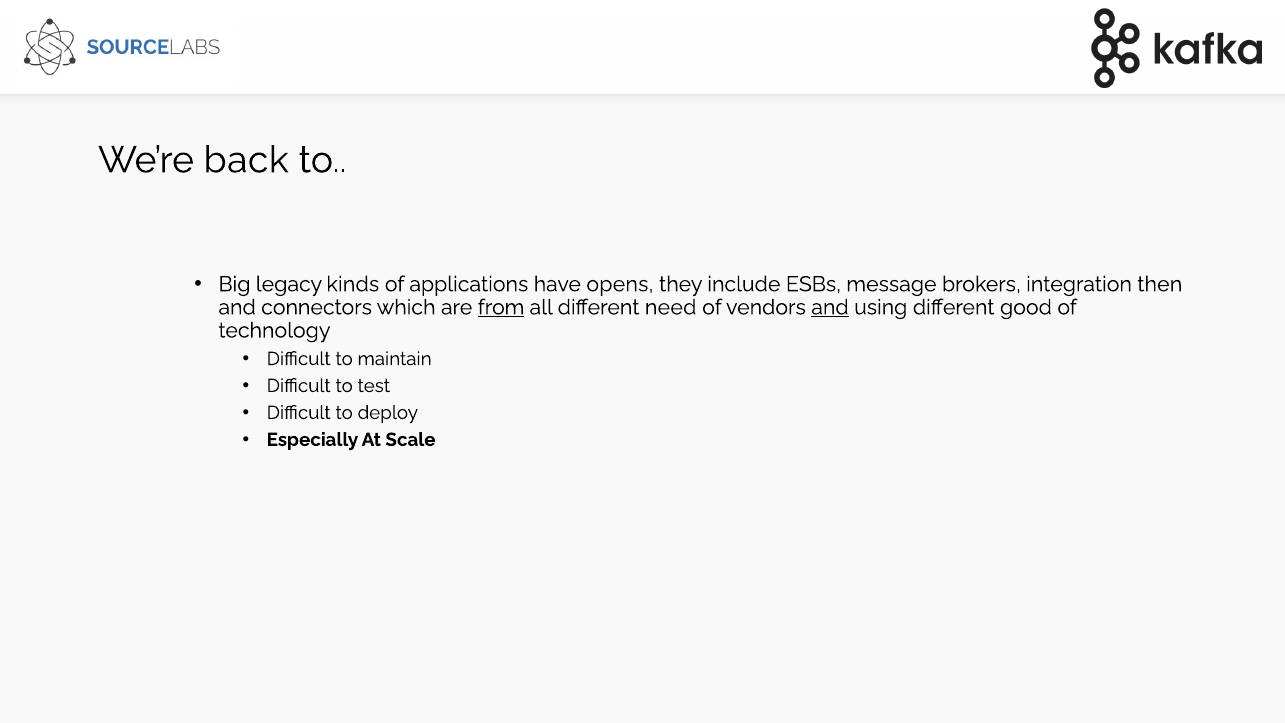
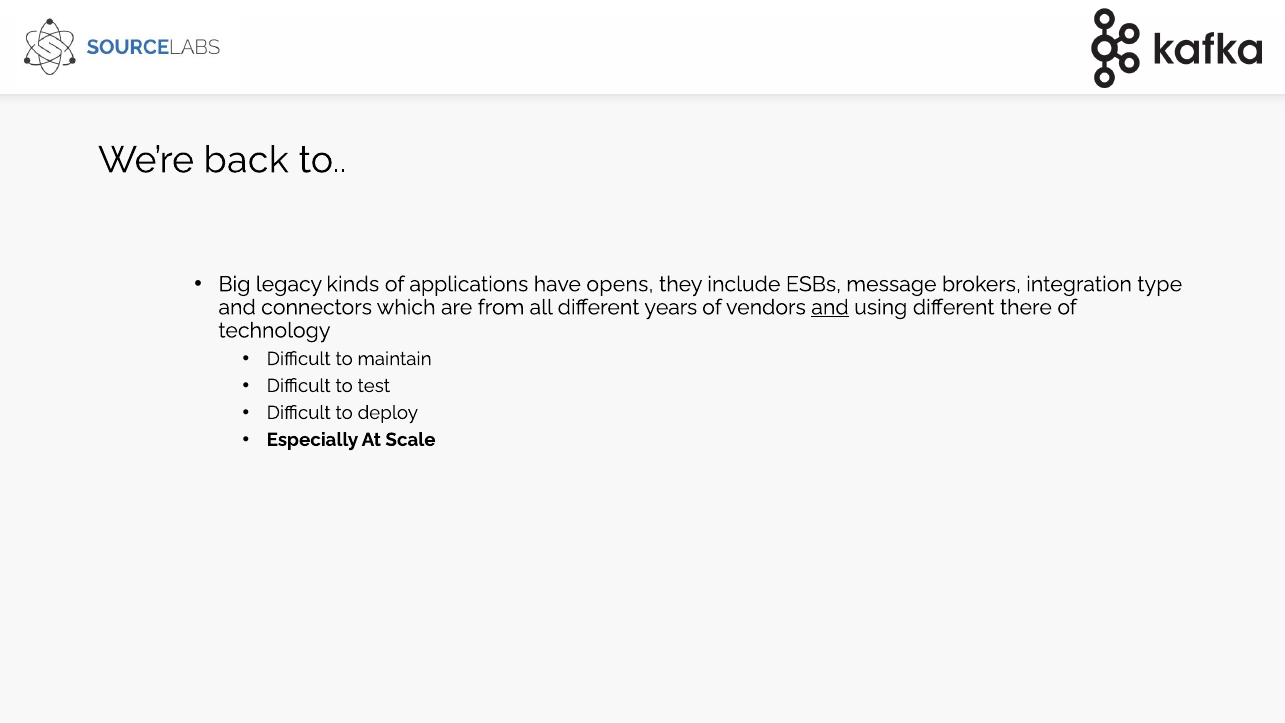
then: then -> type
from underline: present -> none
need: need -> years
good: good -> there
